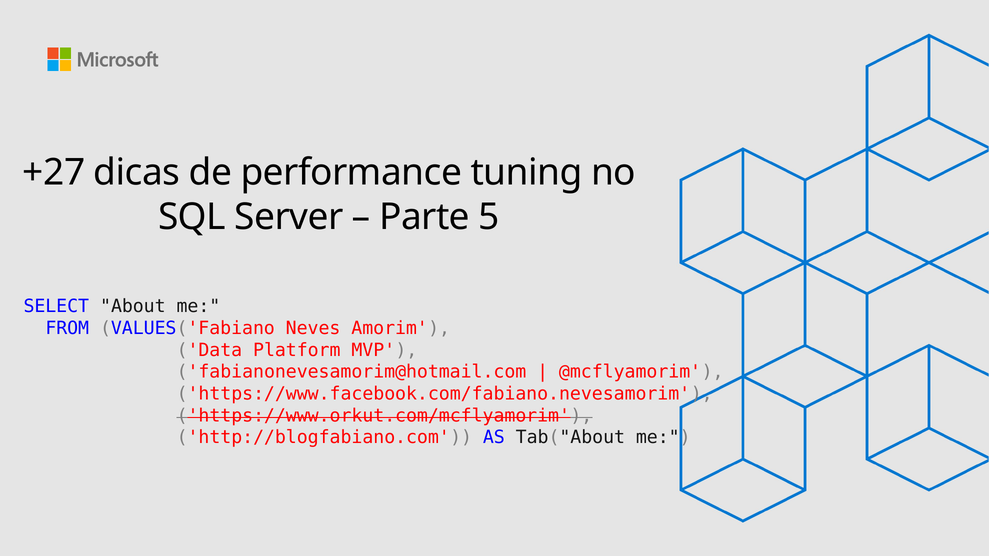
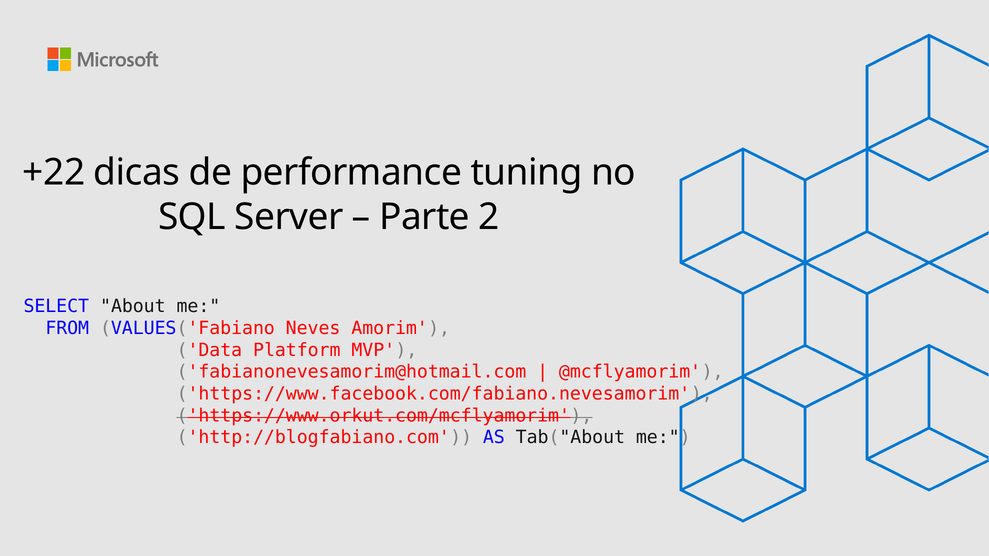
+27: +27 -> +22
5: 5 -> 2
